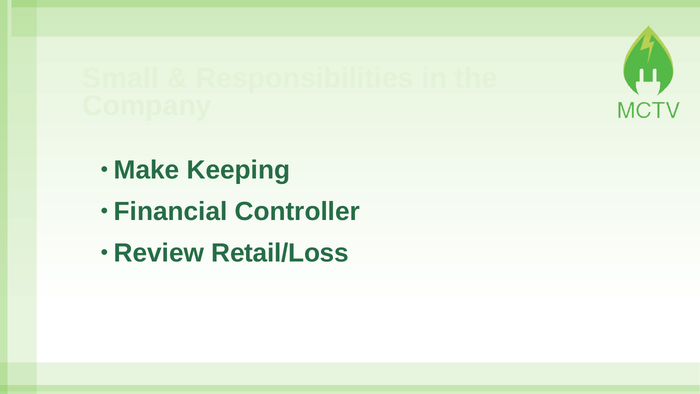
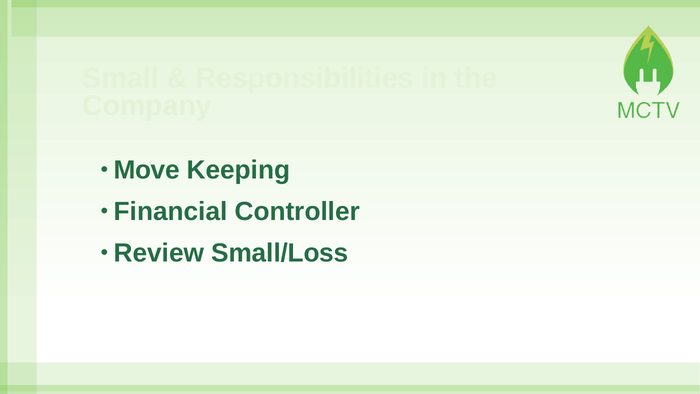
Make: Make -> Move
Retail/Loss: Retail/Loss -> Small/Loss
